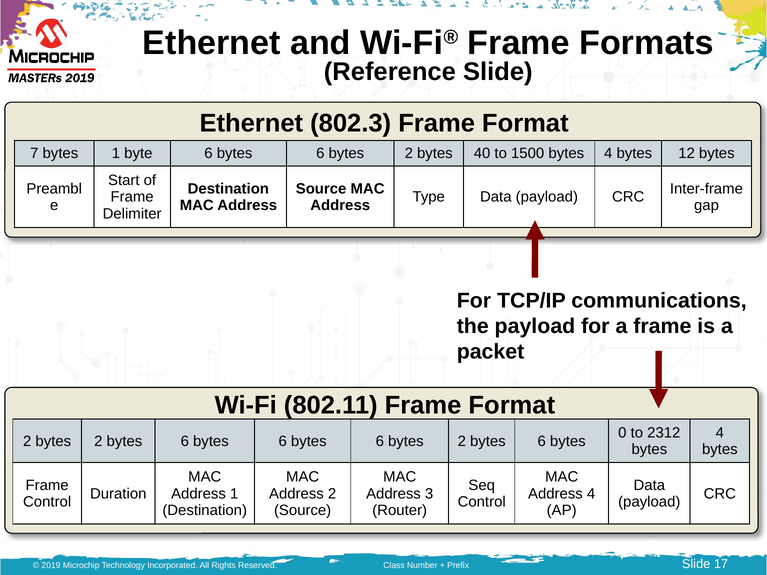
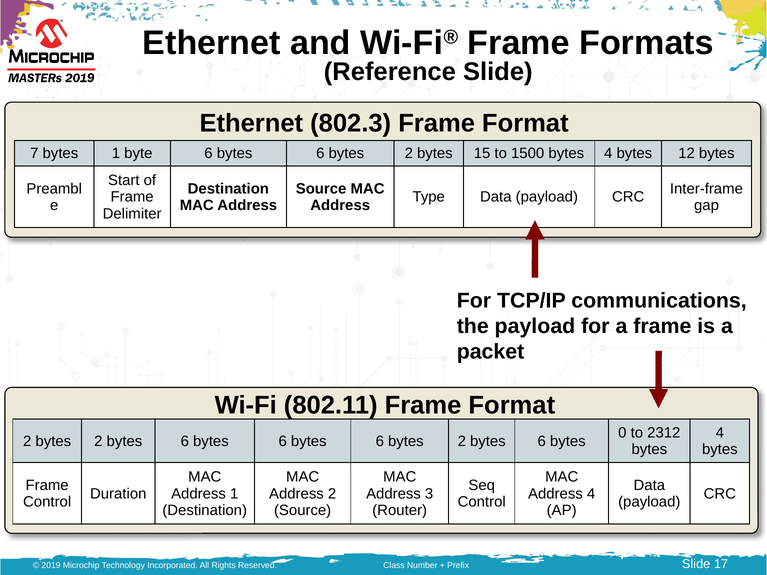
40: 40 -> 15
